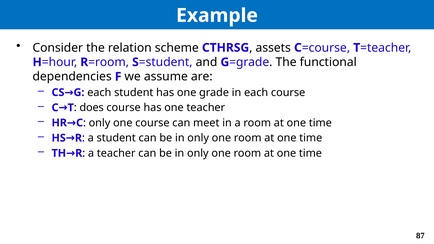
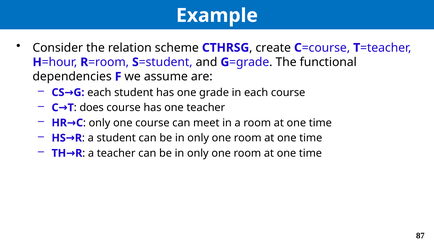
assets: assets -> create
